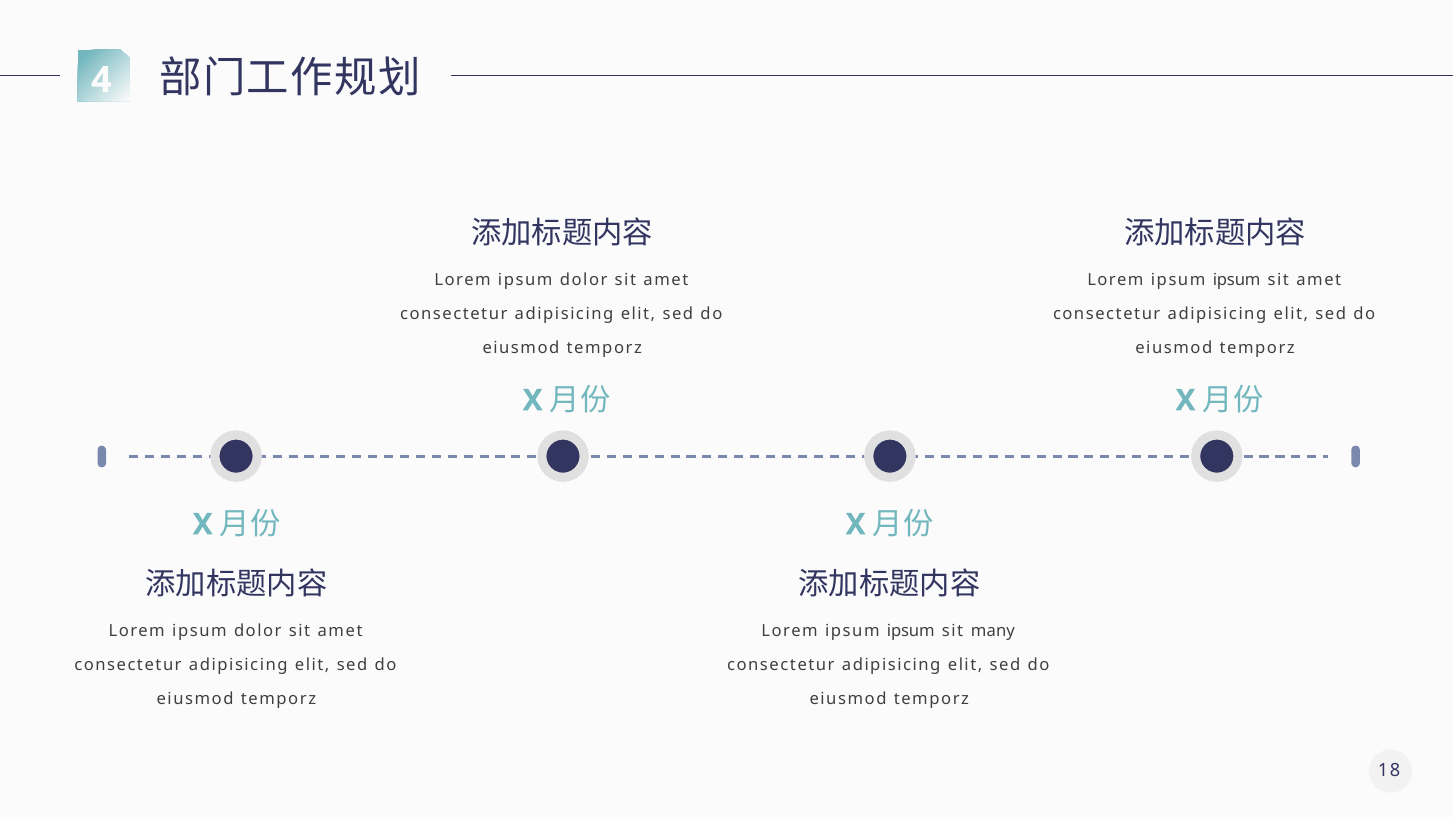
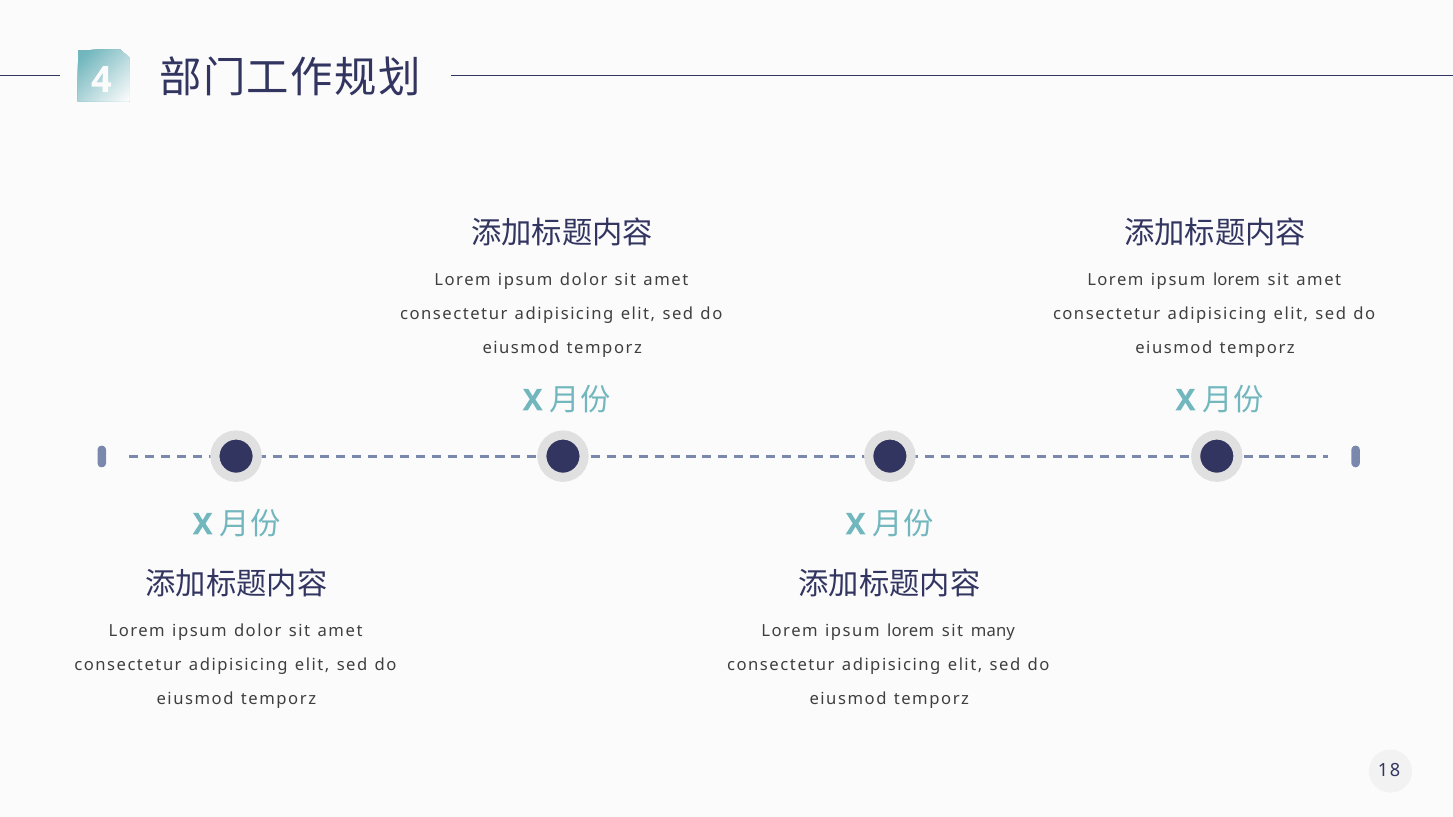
ipsum at (1237, 280): ipsum -> lorem
ipsum at (911, 631): ipsum -> lorem
